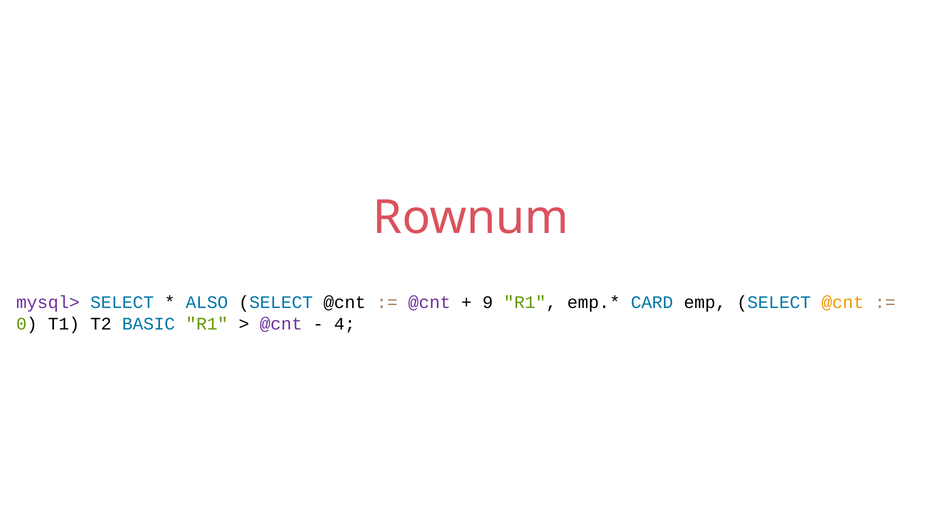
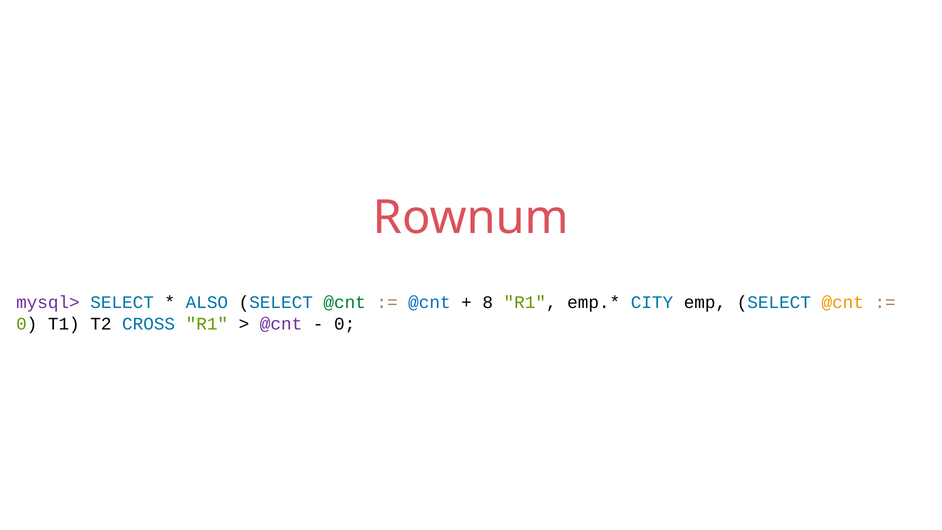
@cnt at (345, 302) colour: black -> green
@cnt at (429, 302) colour: purple -> blue
9: 9 -> 8
CARD: CARD -> CITY
BASIC: BASIC -> CROSS
4 at (345, 324): 4 -> 0
